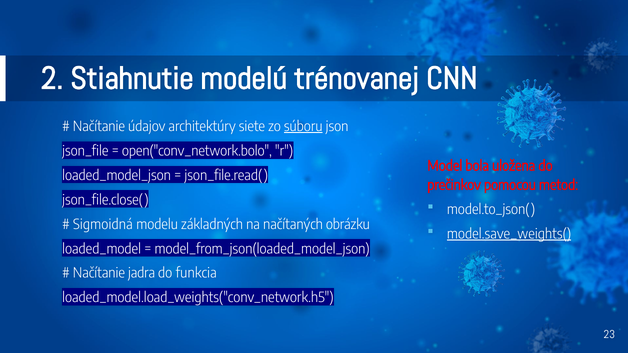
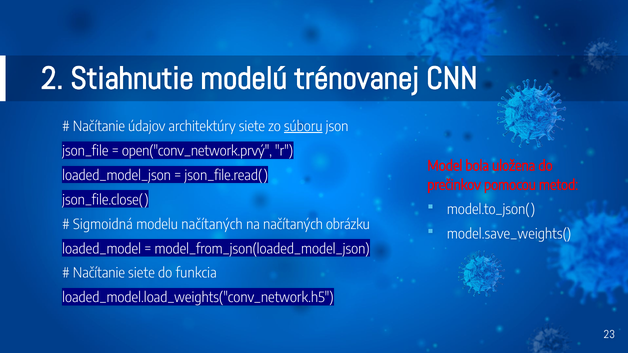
open("conv_network.bolo: open("conv_network.bolo -> open("conv_network.prvý
modelu základných: základných -> načítaných
model.save_weights( underline: present -> none
Načítanie jadra: jadra -> siete
